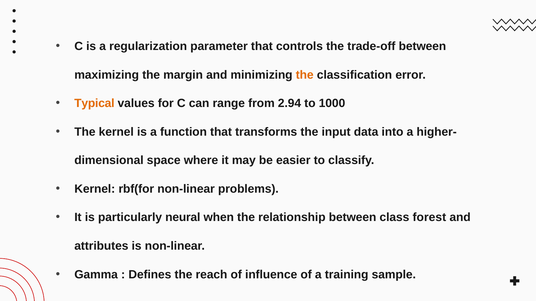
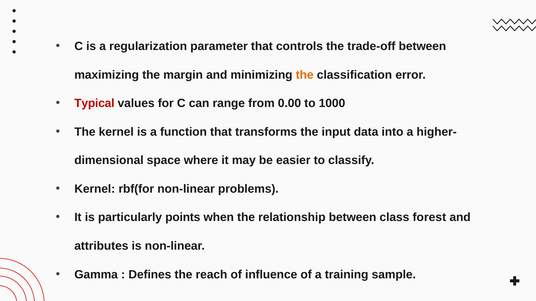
Typical colour: orange -> red
2.94: 2.94 -> 0.00
neural: neural -> points
